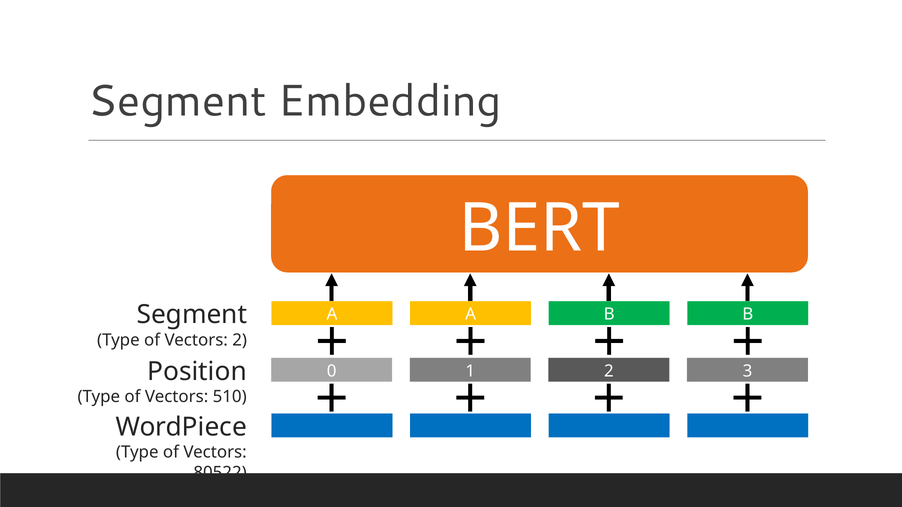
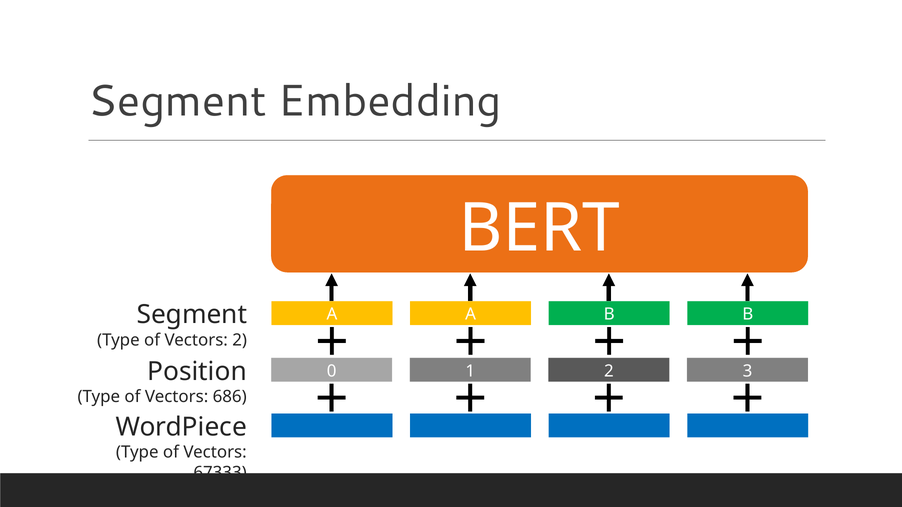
510: 510 -> 686
80522: 80522 -> 67333
